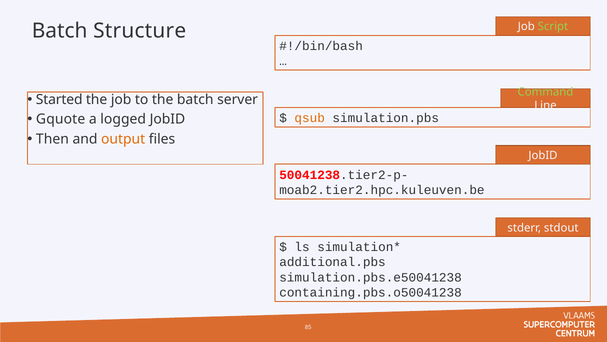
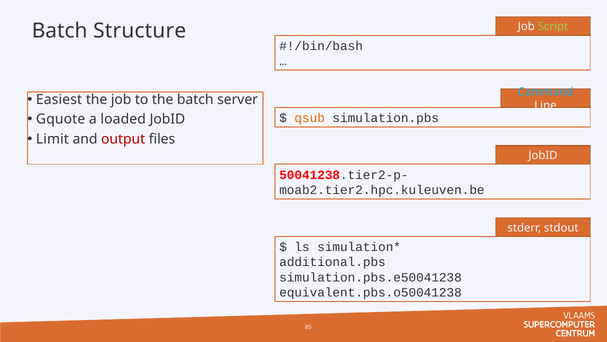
Command colour: light green -> light blue
Started: Started -> Easiest
logged: logged -> loaded
Then: Then -> Limit
output colour: orange -> red
containing.pbs.o50041238: containing.pbs.o50041238 -> equivalent.pbs.o50041238
